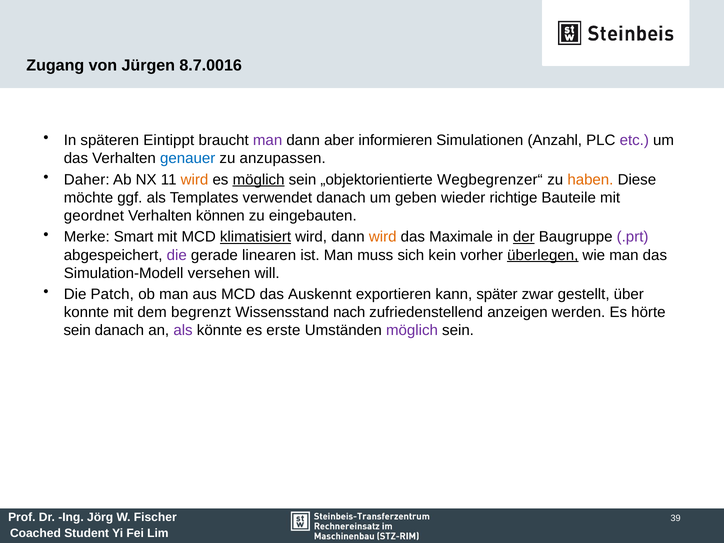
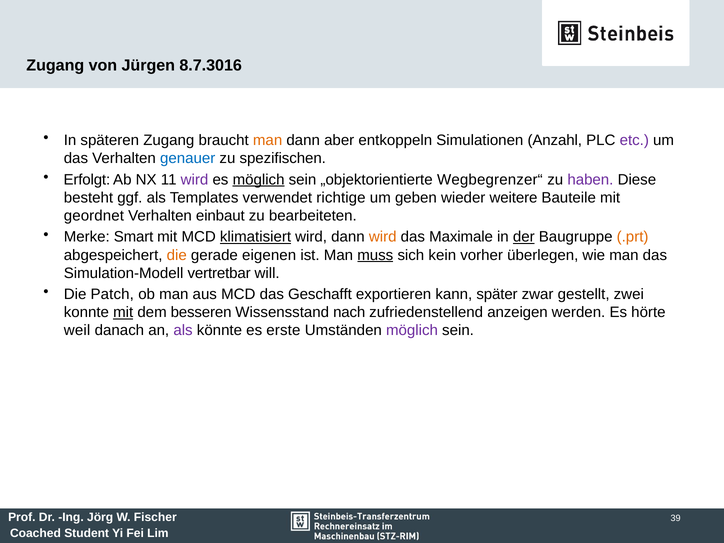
8.7.0016: 8.7.0016 -> 8.7.3016
späteren Eintippt: Eintippt -> Zugang
man at (268, 140) colour: purple -> orange
informieren: informieren -> entkoppeln
anzupassen: anzupassen -> spezifischen
Daher: Daher -> Erfolgt
wird at (195, 180) colour: orange -> purple
haben colour: orange -> purple
möchte: möchte -> besteht
verwendet danach: danach -> richtige
richtige: richtige -> weitere
können: können -> einbaut
eingebauten: eingebauten -> bearbeiteten
.prt colour: purple -> orange
die at (177, 255) colour: purple -> orange
linearen: linearen -> eigenen
muss underline: none -> present
überlegen underline: present -> none
versehen: versehen -> vertretbar
Auskennt: Auskennt -> Geschafft
über: über -> zwei
mit at (123, 312) underline: none -> present
begrenzt: begrenzt -> besseren
sein at (77, 330): sein -> weil
